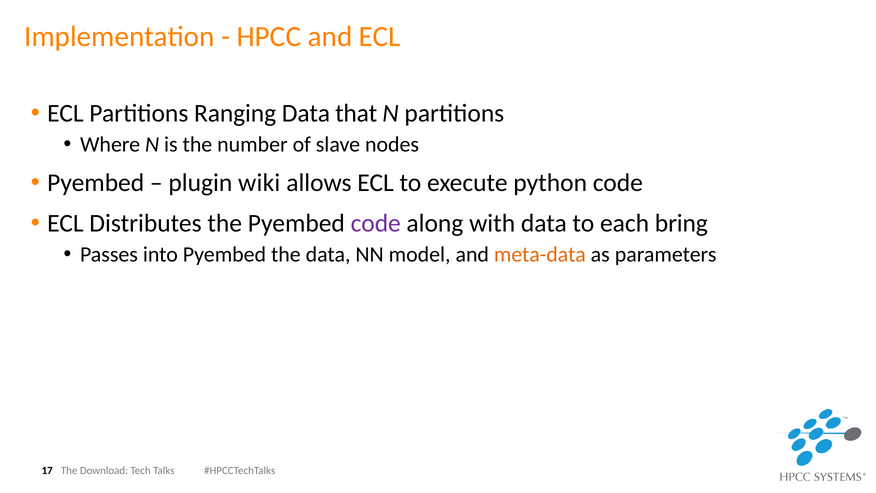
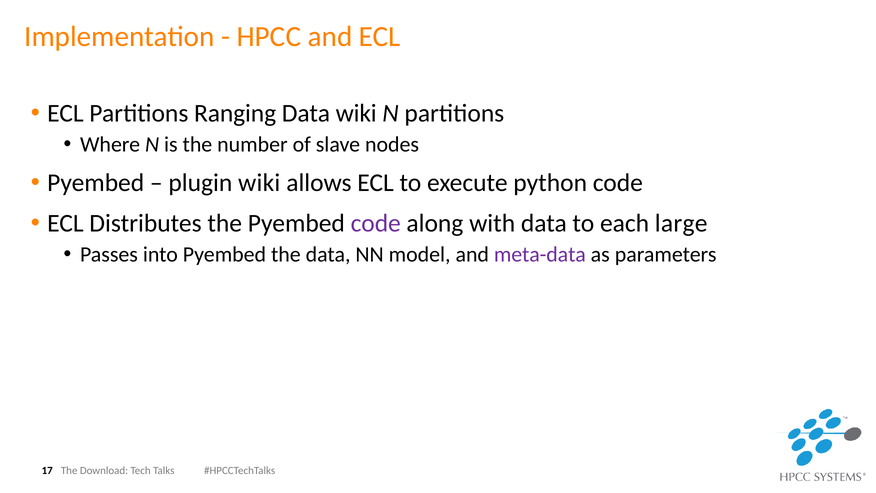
Data that: that -> wiki
bring: bring -> large
meta-data colour: orange -> purple
